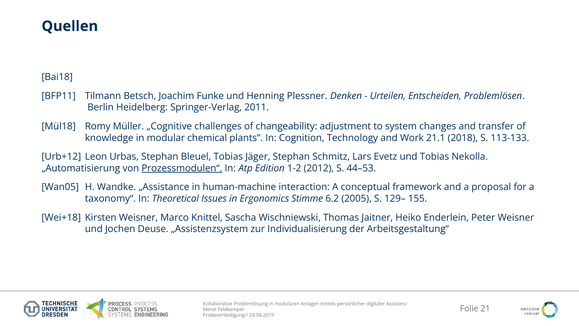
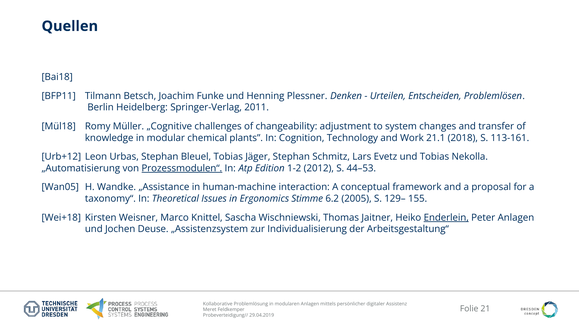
113-133: 113-133 -> 113-161
Enderlein underline: none -> present
Peter Weisner: Weisner -> Anlagen
